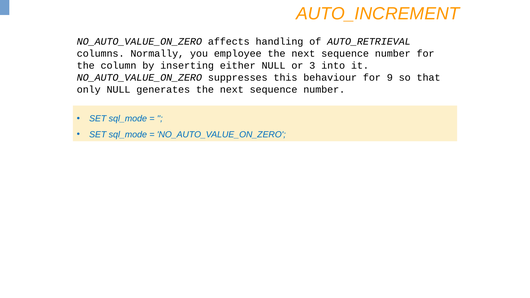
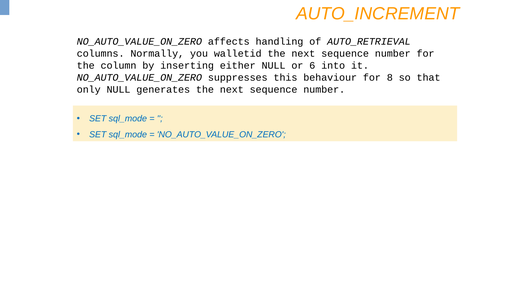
employee: employee -> walletid
3: 3 -> 6
9: 9 -> 8
